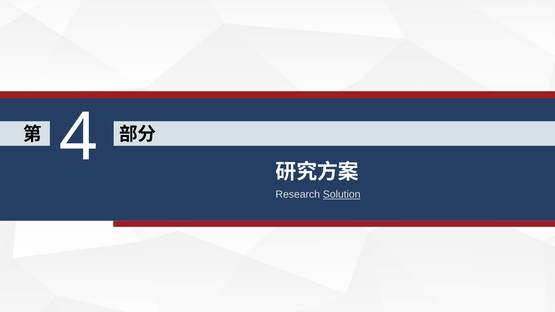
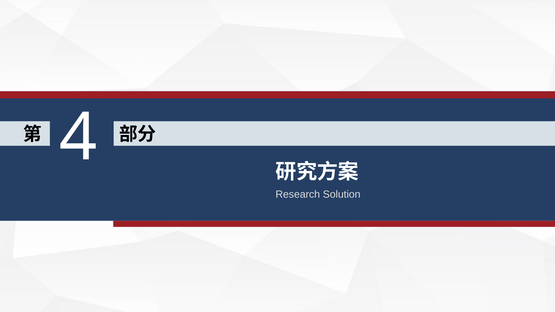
Solution underline: present -> none
